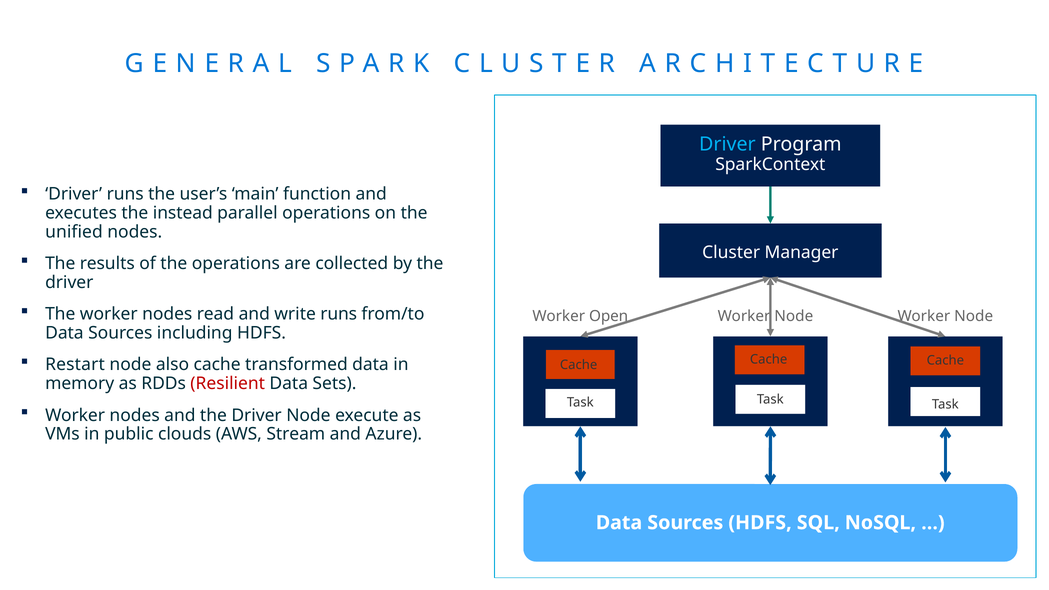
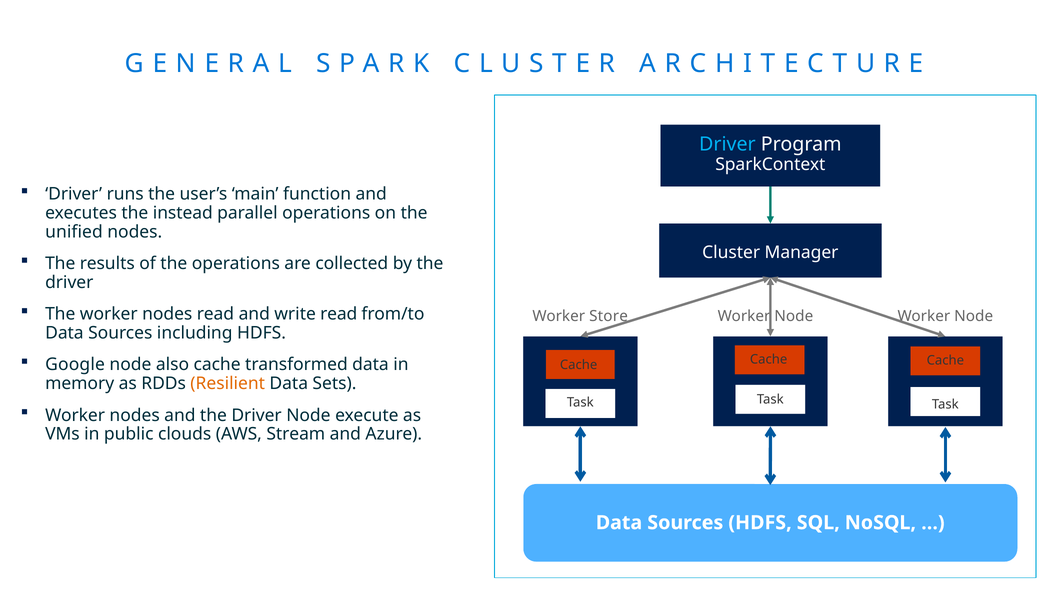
write runs: runs -> read
Open: Open -> Store
Restart: Restart -> Google
Resilient colour: red -> orange
